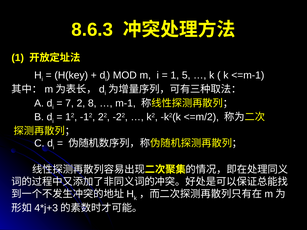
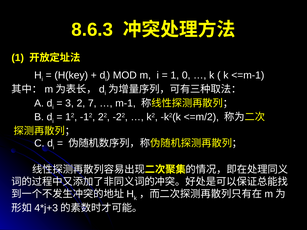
5: 5 -> 0
7: 7 -> 3
8: 8 -> 7
